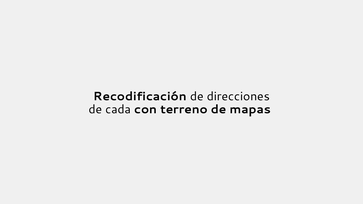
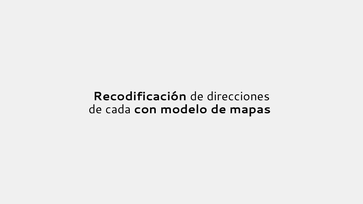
terreno: terreno -> modelo
